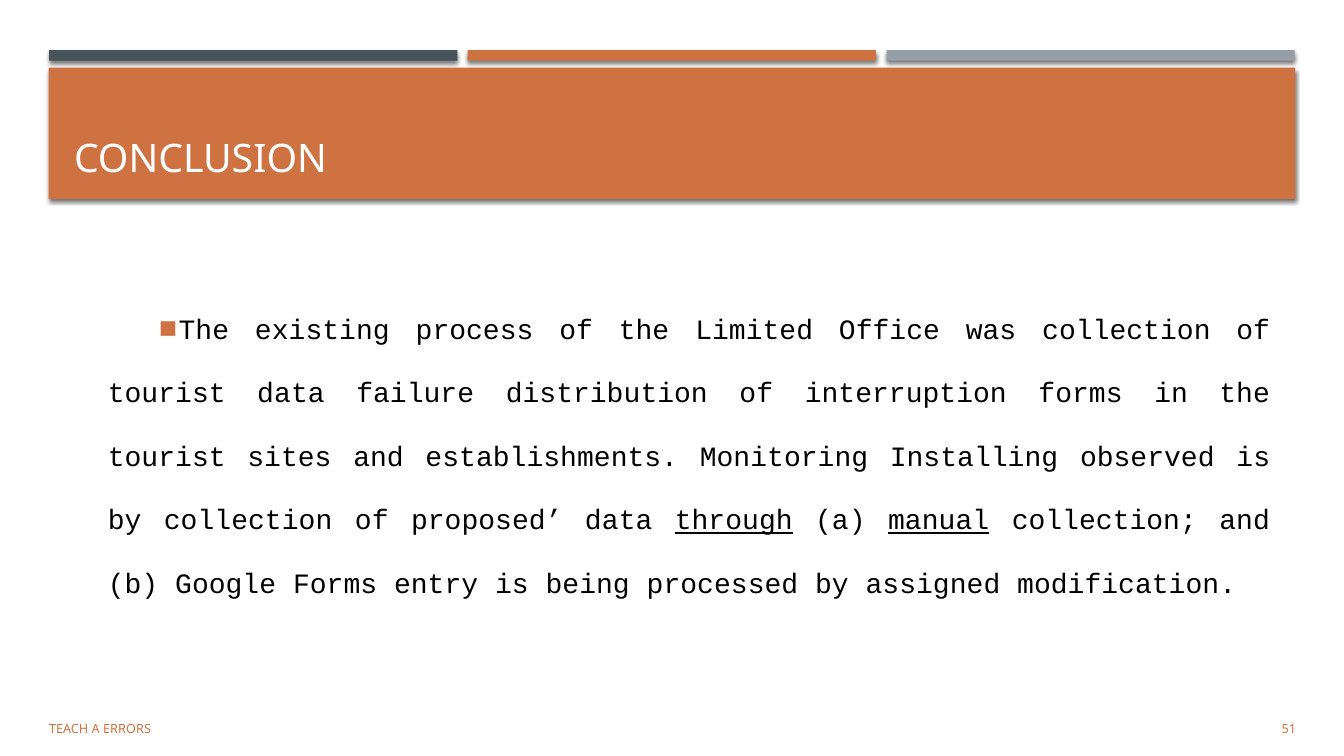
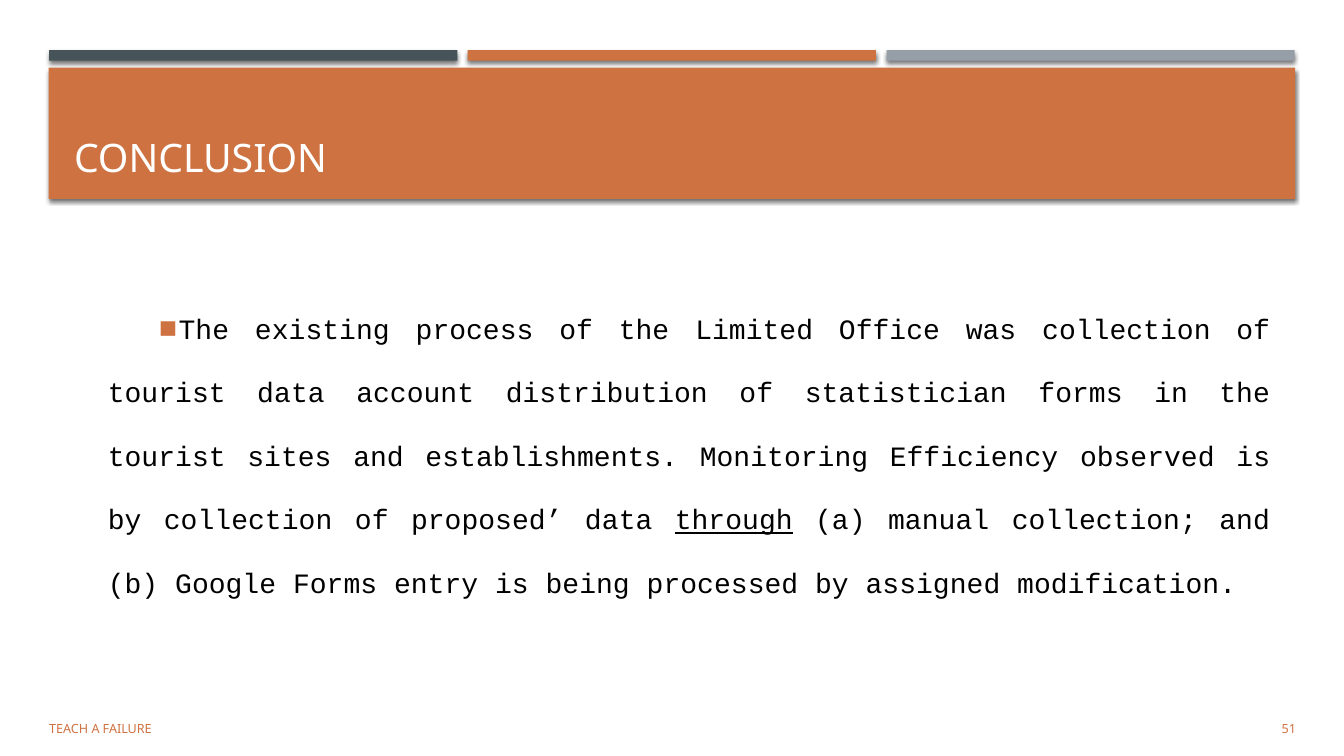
failure: failure -> account
interruption: interruption -> statistician
Installing: Installing -> Efficiency
manual underline: present -> none
ERRORS: ERRORS -> FAILURE
